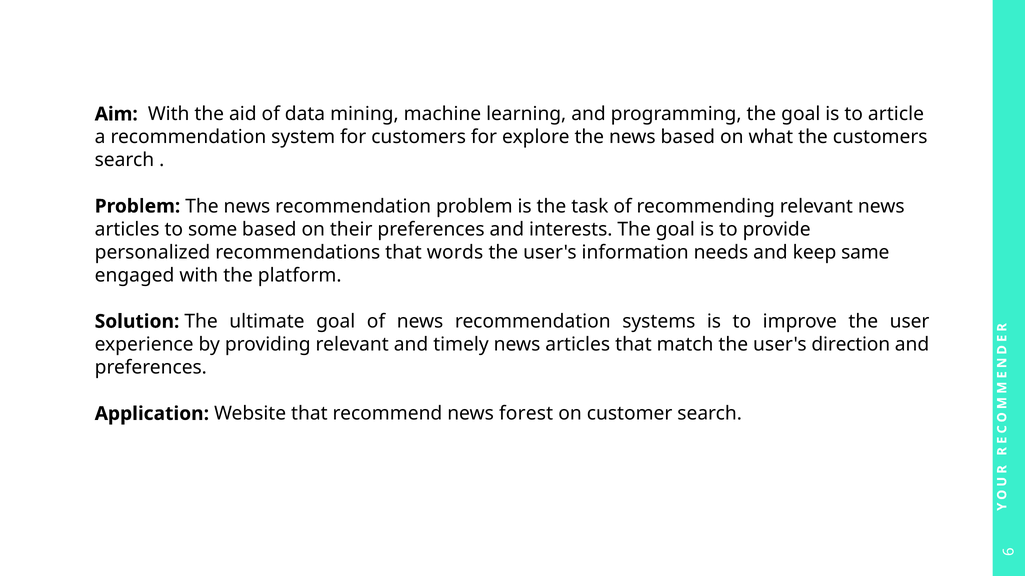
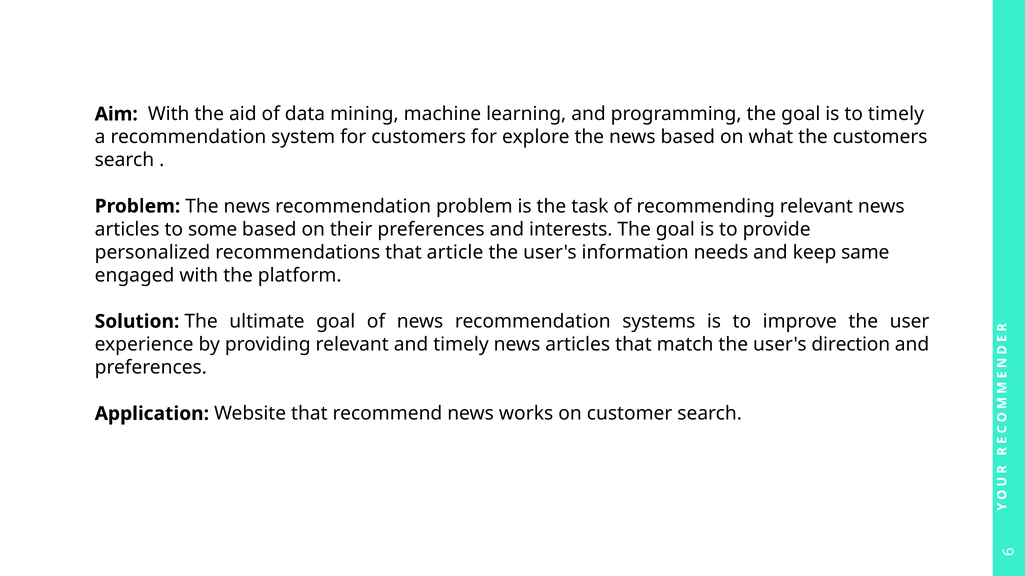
to article: article -> timely
words: words -> article
forest: forest -> works
